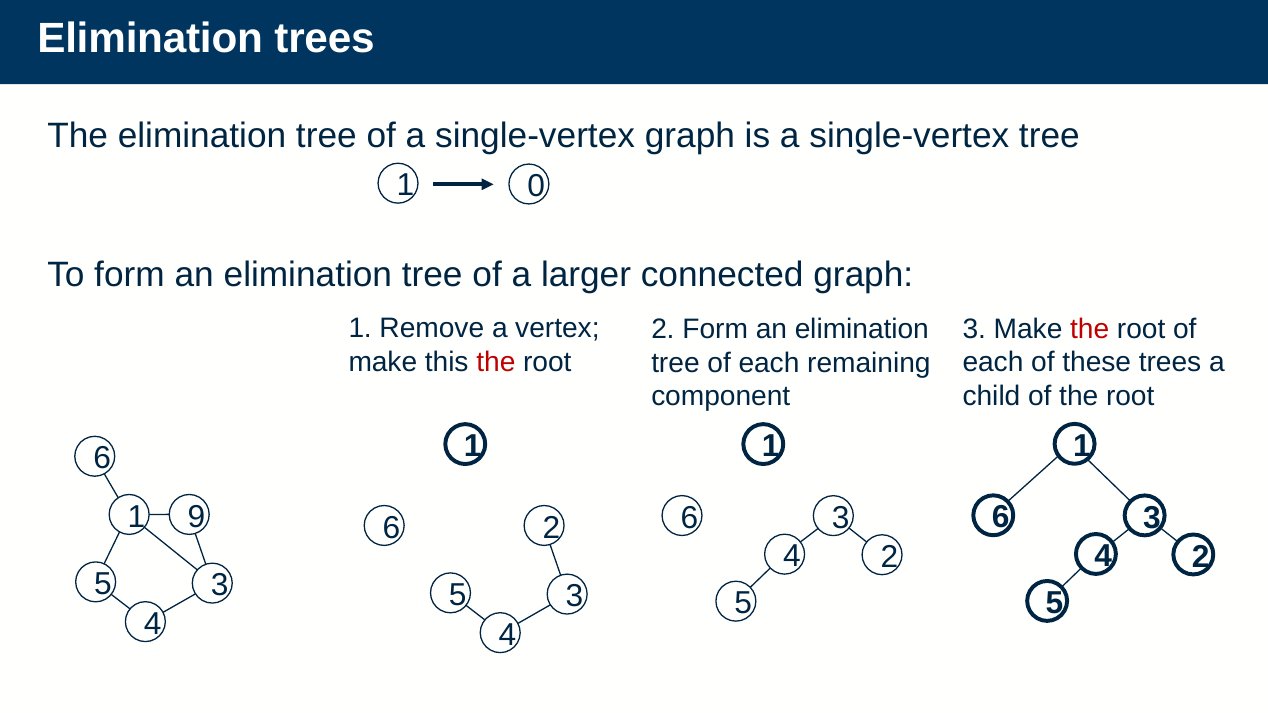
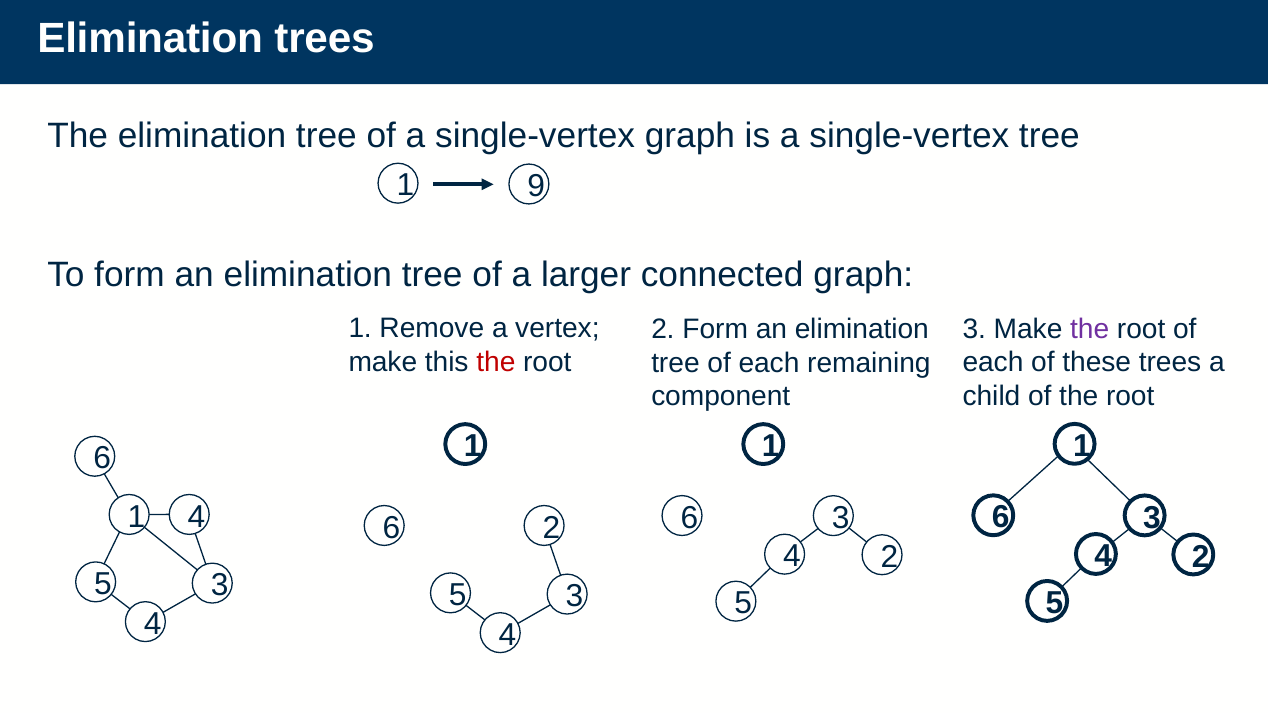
0: 0 -> 9
the at (1090, 329) colour: red -> purple
1 9: 9 -> 4
